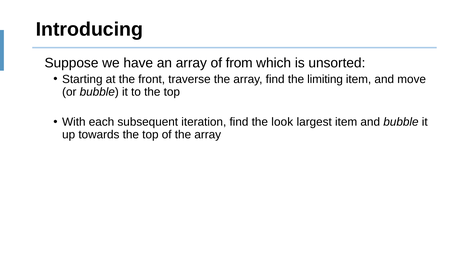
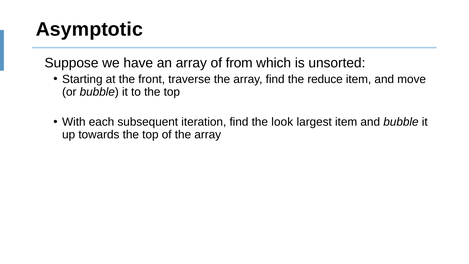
Introducing: Introducing -> Asymptotic
limiting: limiting -> reduce
